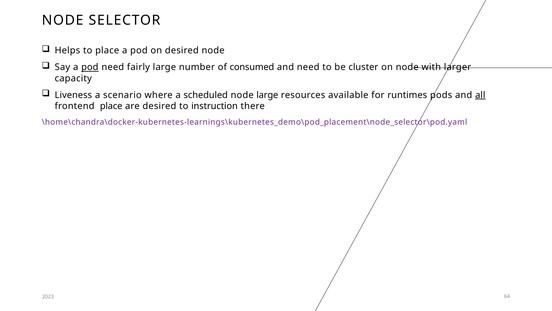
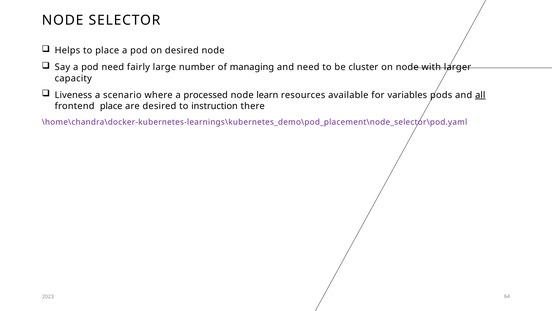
pod at (90, 67) underline: present -> none
consumed: consumed -> managing
scheduled: scheduled -> processed
node large: large -> learn
runtimes: runtimes -> variables
